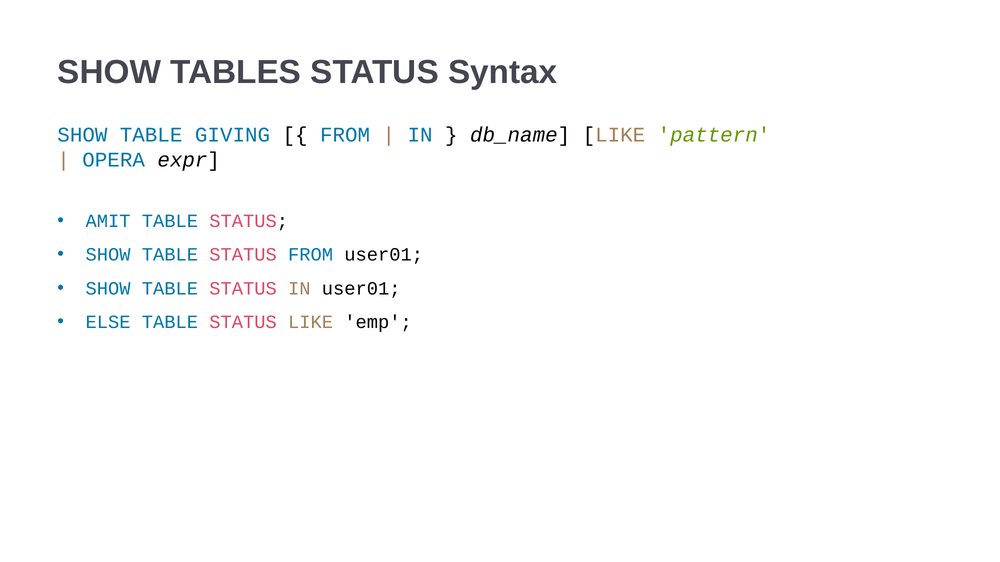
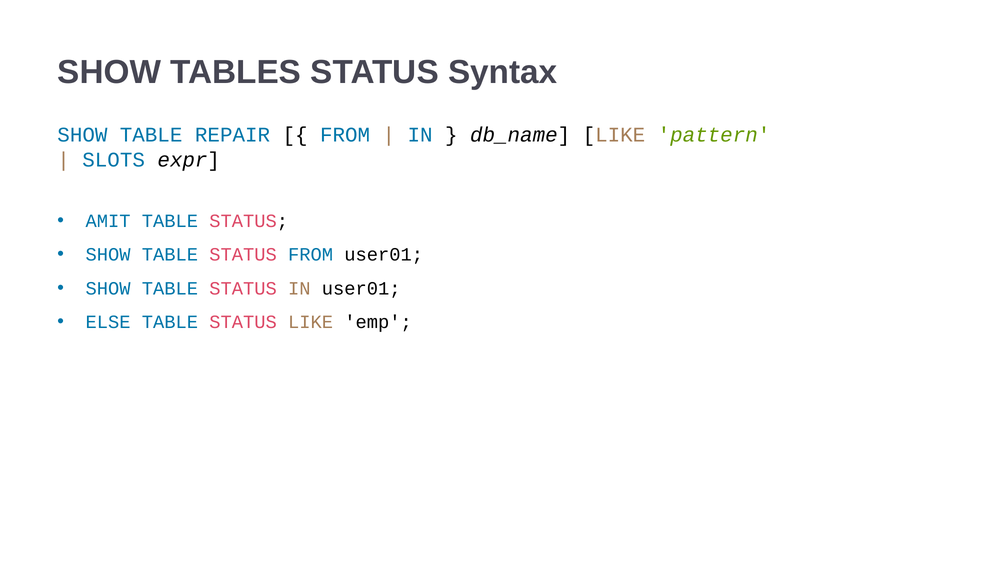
GIVING: GIVING -> REPAIR
OPERA: OPERA -> SLOTS
